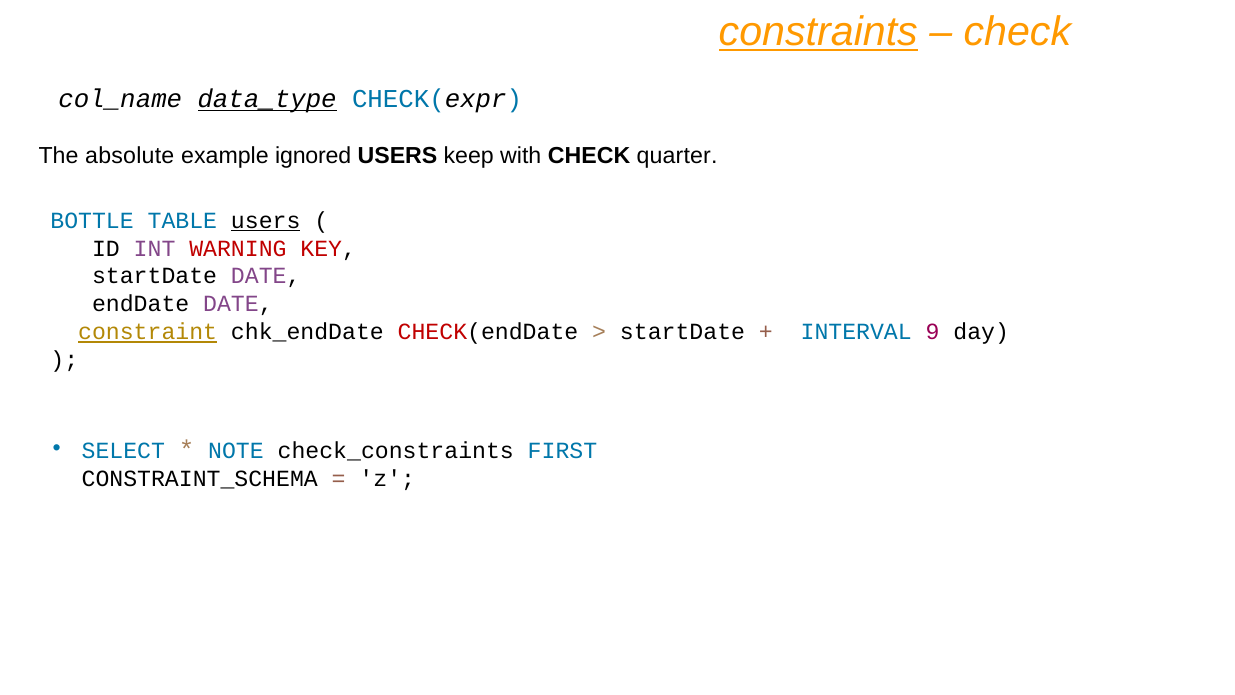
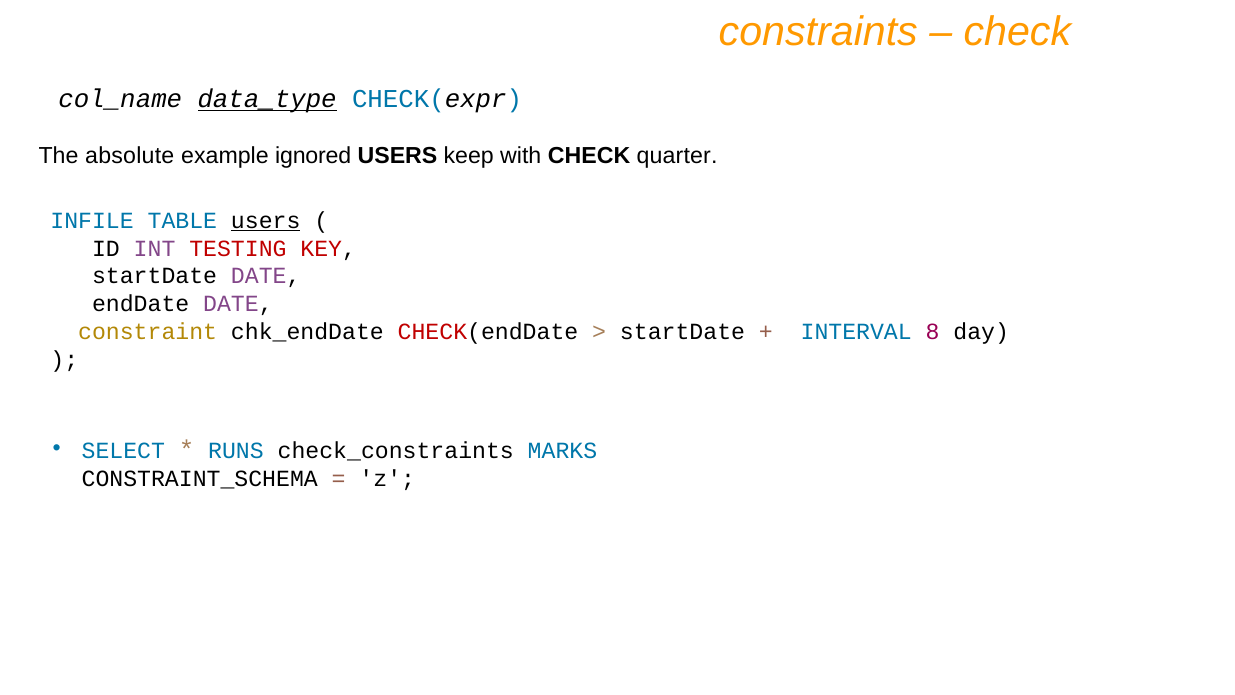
constraints underline: present -> none
BOTTLE: BOTTLE -> INFILE
WARNING: WARNING -> TESTING
constraint underline: present -> none
9: 9 -> 8
NOTE: NOTE -> RUNS
FIRST: FIRST -> MARKS
